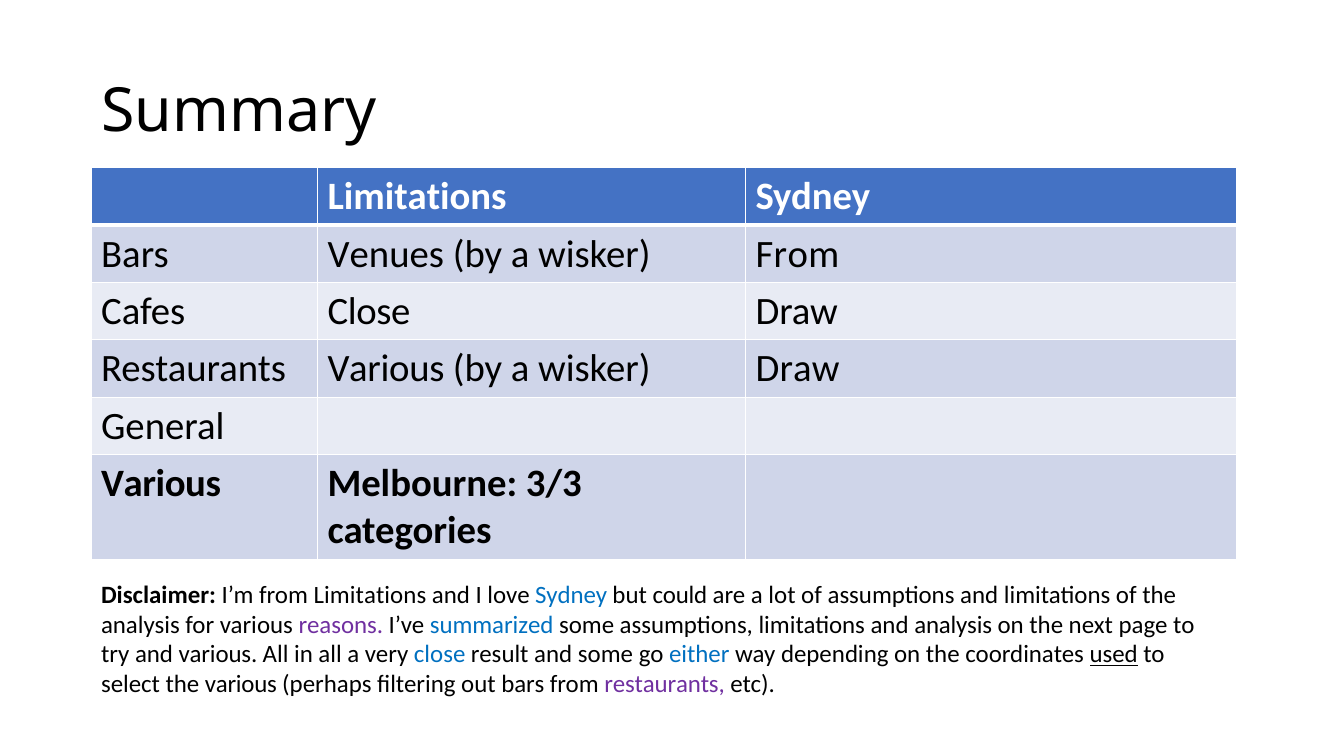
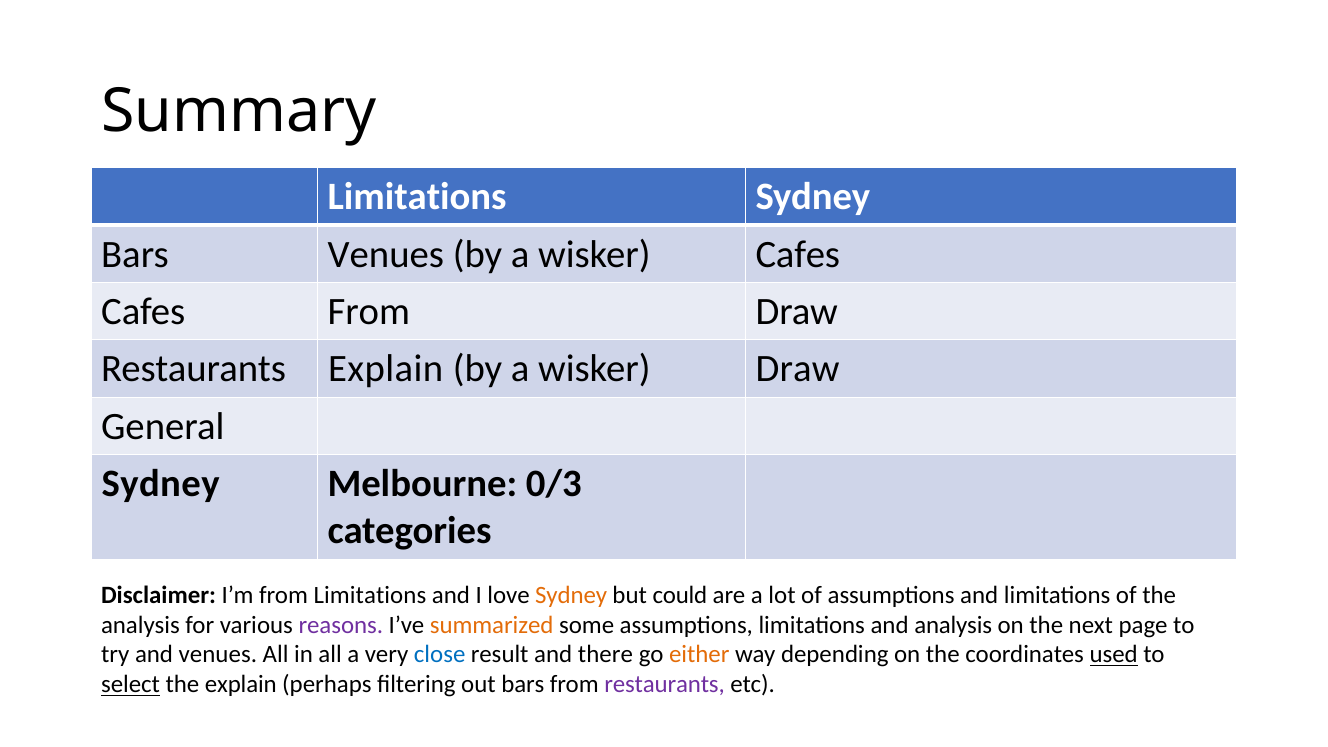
wisker From: From -> Cafes
Cafes Close: Close -> From
Restaurants Various: Various -> Explain
Various at (161, 484): Various -> Sydney
3/3: 3/3 -> 0/3
Sydney at (571, 595) colour: blue -> orange
summarized colour: blue -> orange
and various: various -> venues
and some: some -> there
either colour: blue -> orange
select underline: none -> present
the various: various -> explain
